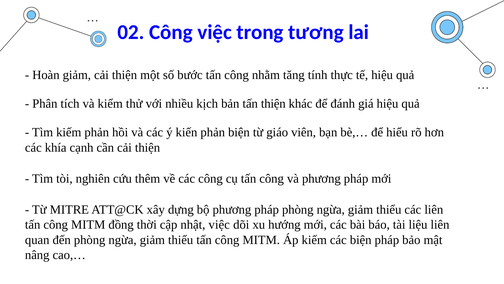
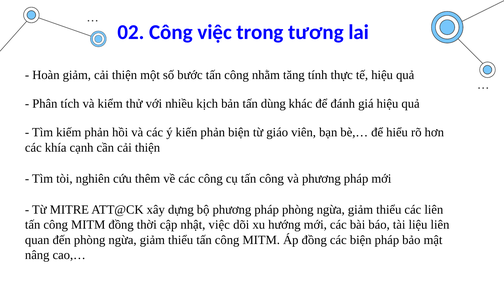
tấn thiện: thiện -> dùng
Áp kiếm: kiếm -> đồng
